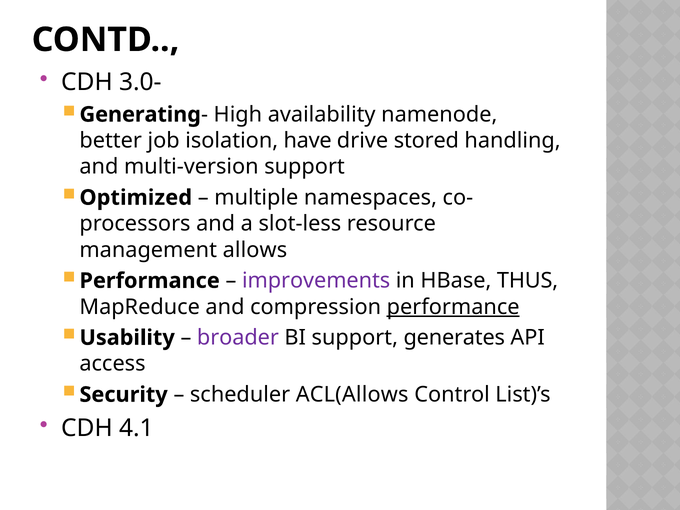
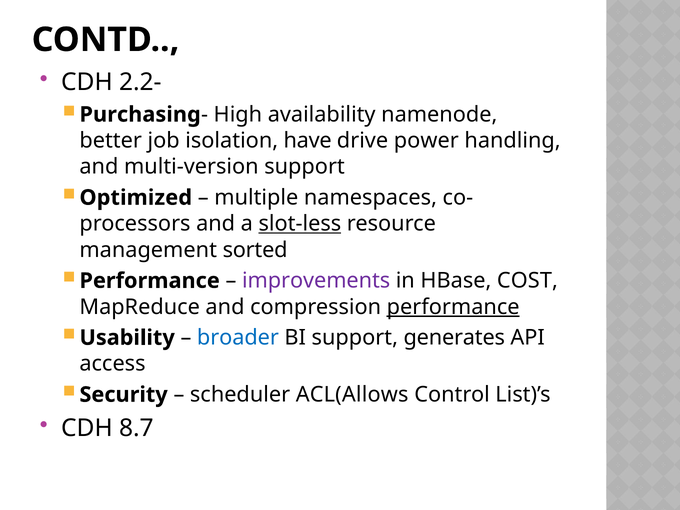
3.0-: 3.0- -> 2.2-
Generating: Generating -> Purchasing
stored: stored -> power
slot-less underline: none -> present
allows: allows -> sorted
THUS: THUS -> COST
broader colour: purple -> blue
4.1: 4.1 -> 8.7
